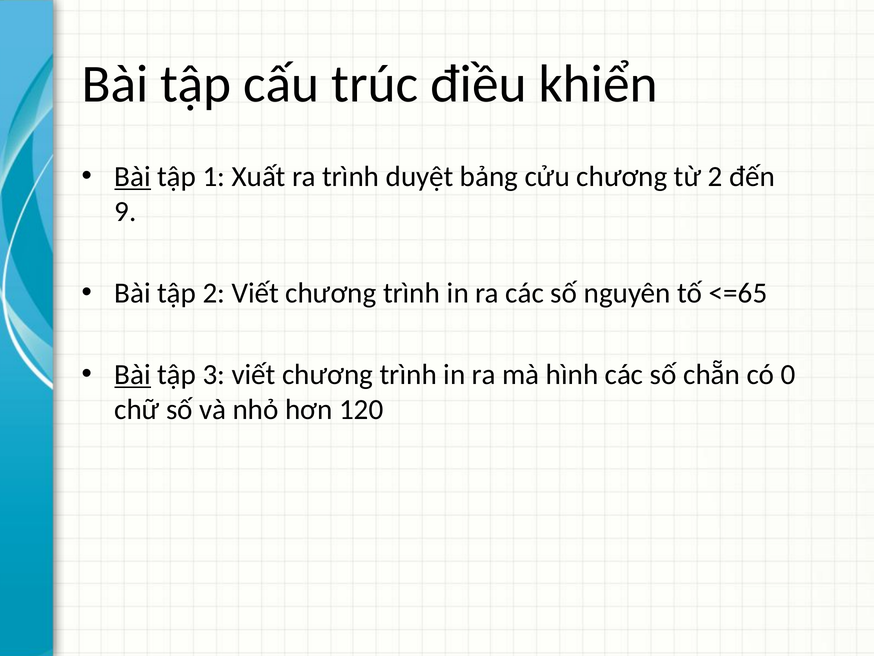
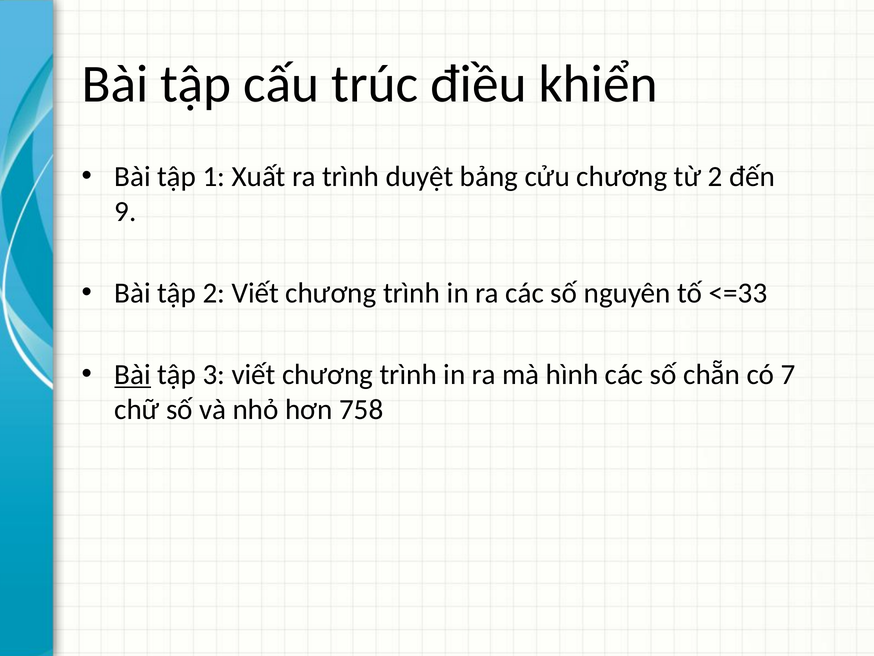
Bài at (133, 176) underline: present -> none
<=65: <=65 -> <=33
0: 0 -> 7
120: 120 -> 758
